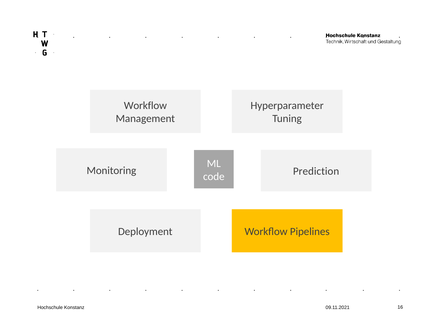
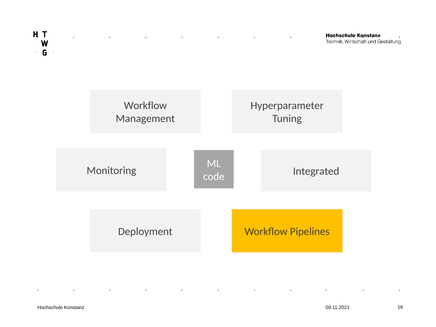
Prediction: Prediction -> Integrated
